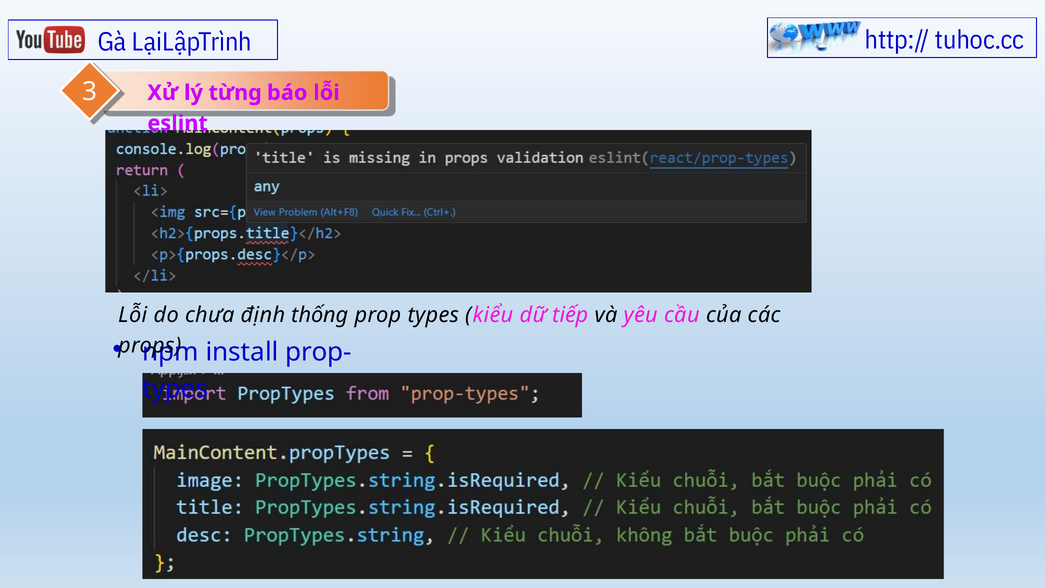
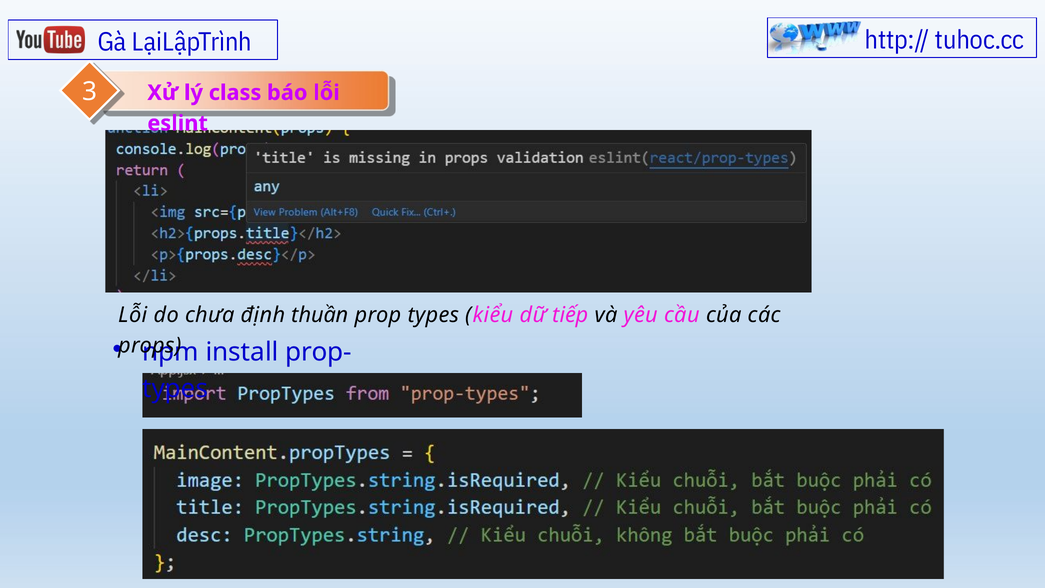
từng: từng -> class
thống: thống -> thuần
